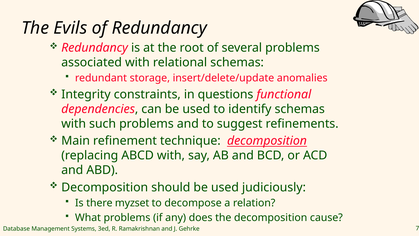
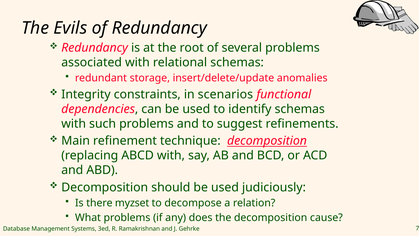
questions: questions -> scenarios
